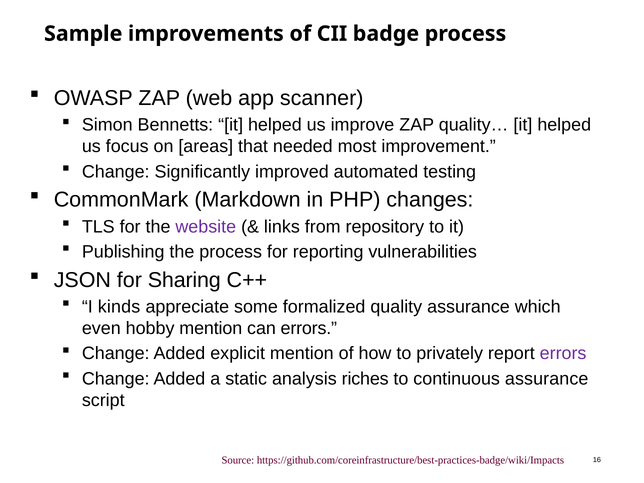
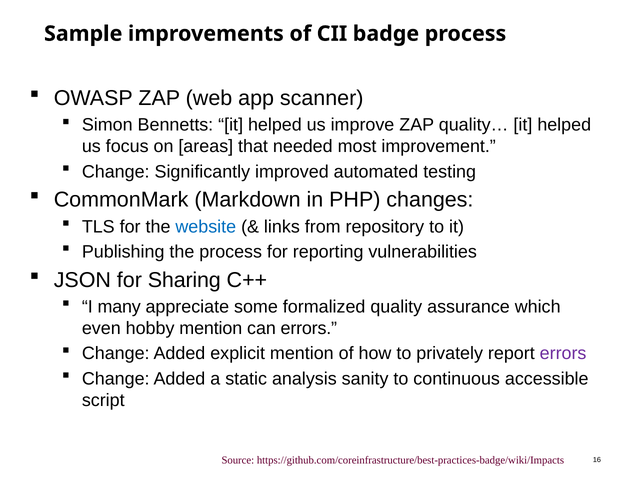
website colour: purple -> blue
kinds: kinds -> many
riches: riches -> sanity
continuous assurance: assurance -> accessible
